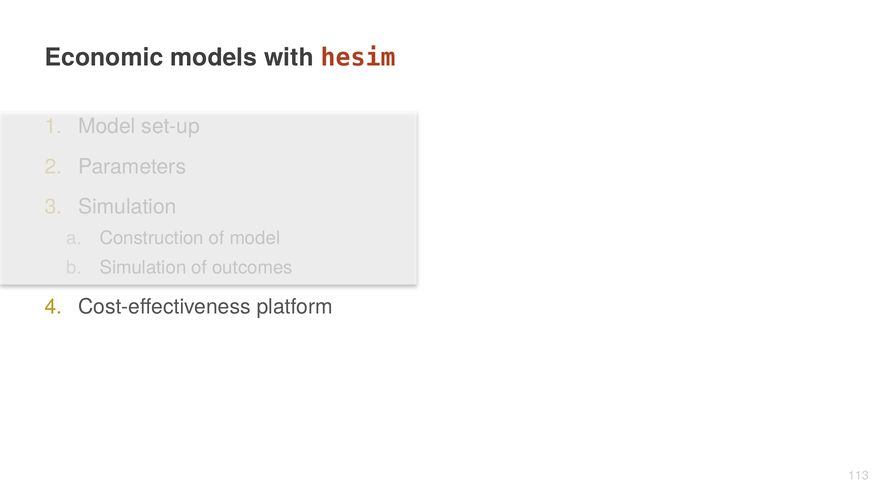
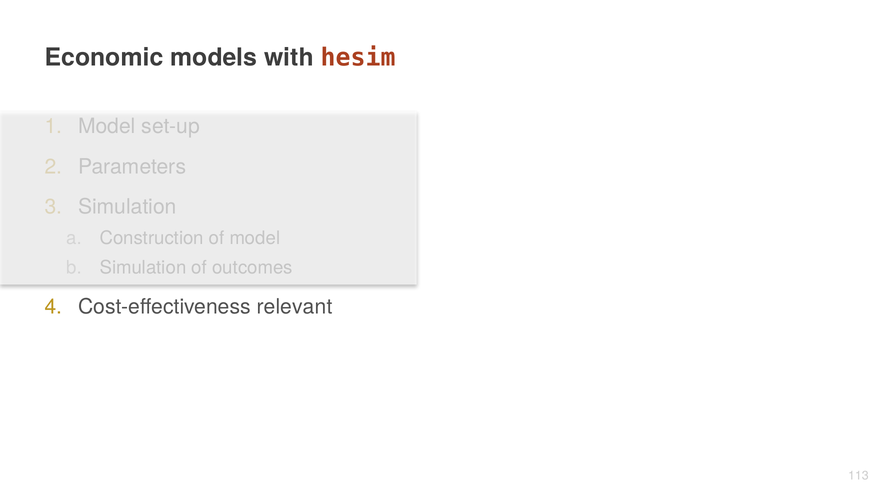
platform: platform -> relevant
